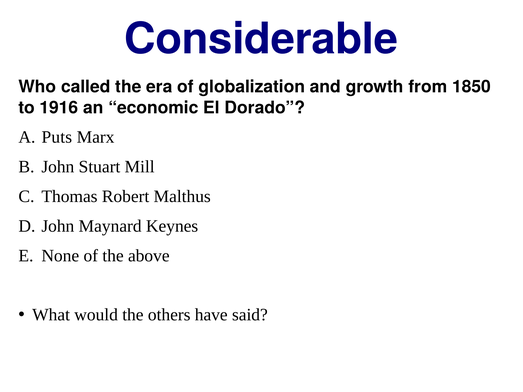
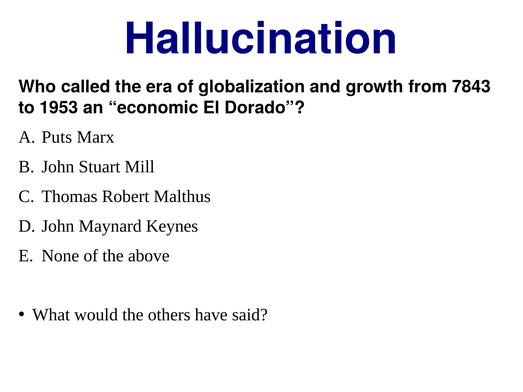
Considerable: Considerable -> Hallucination
1850: 1850 -> 7843
1916: 1916 -> 1953
